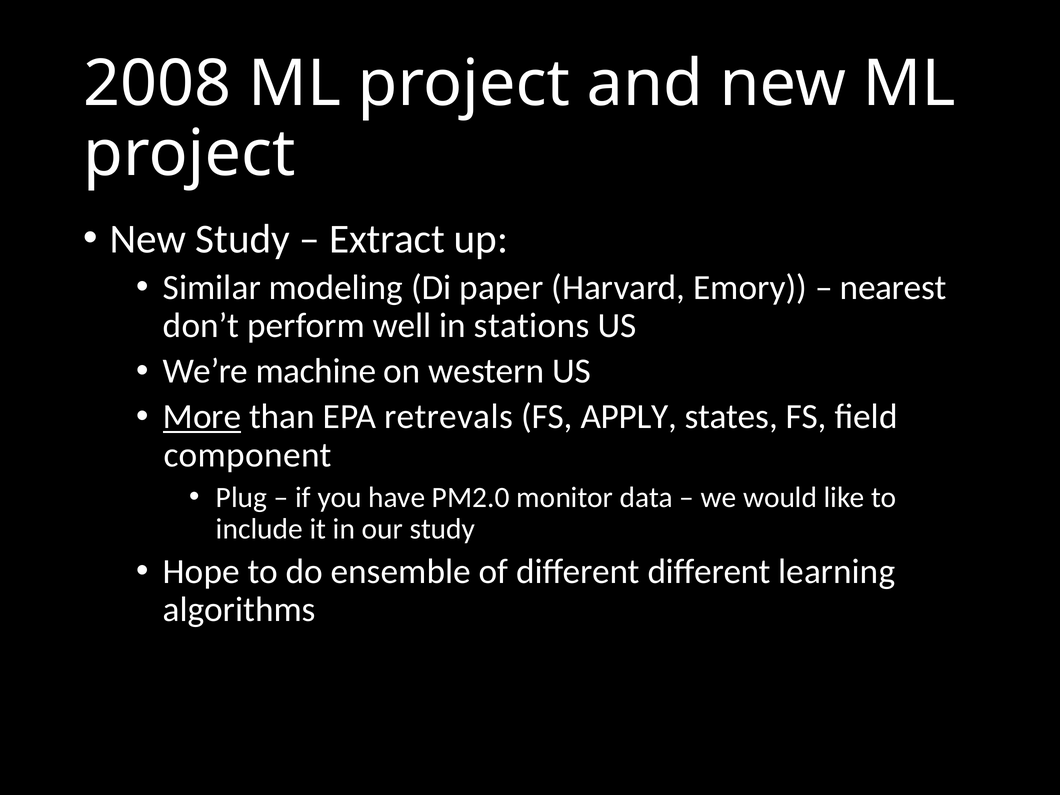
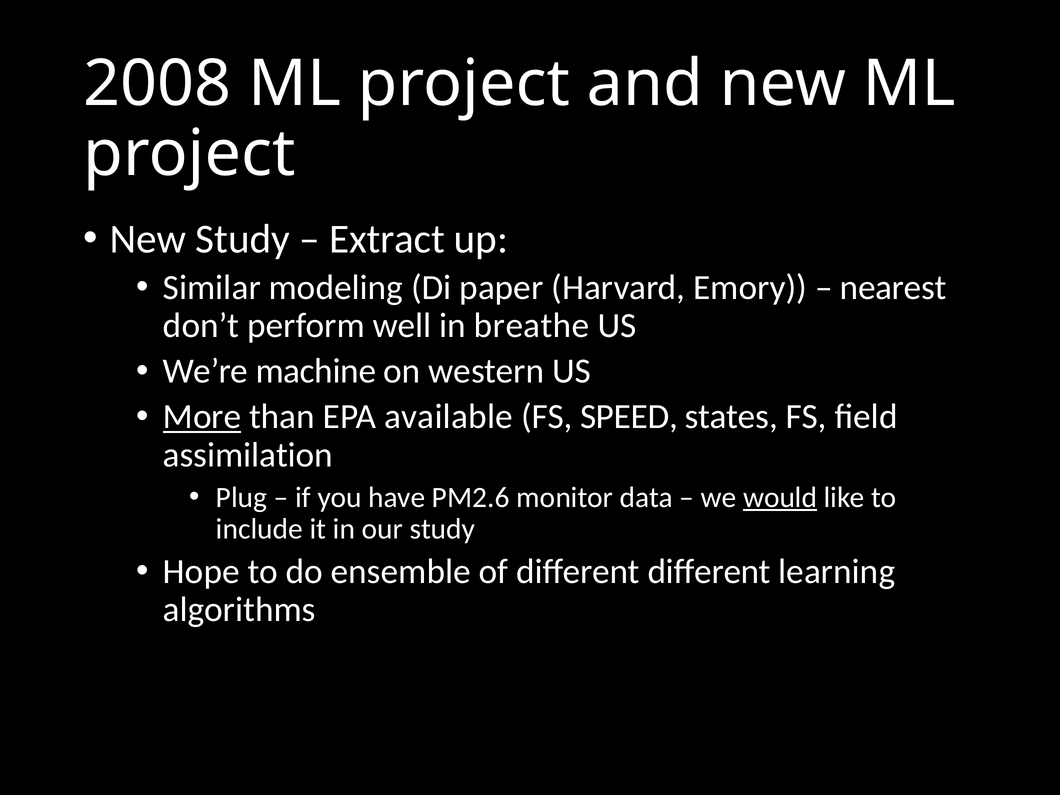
stations: stations -> breathe
retrevals: retrevals -> available
APPLY: APPLY -> SPEED
component: component -> assimilation
PM2.0: PM2.0 -> PM2.6
would underline: none -> present
